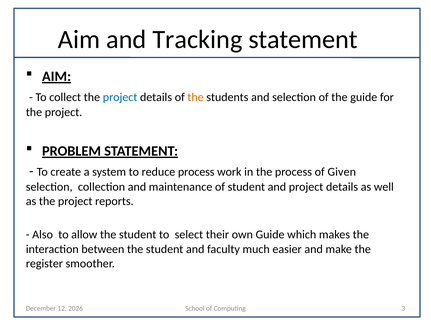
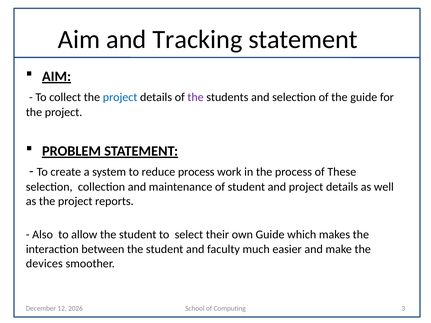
the at (196, 97) colour: orange -> purple
Given: Given -> These
register: register -> devices
